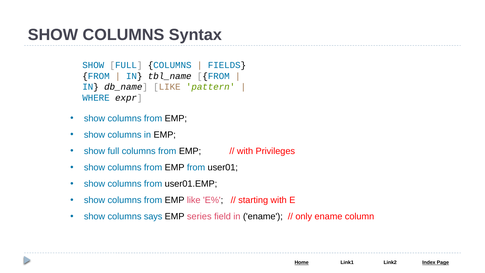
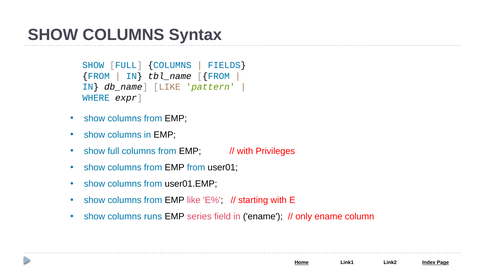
says: says -> runs
